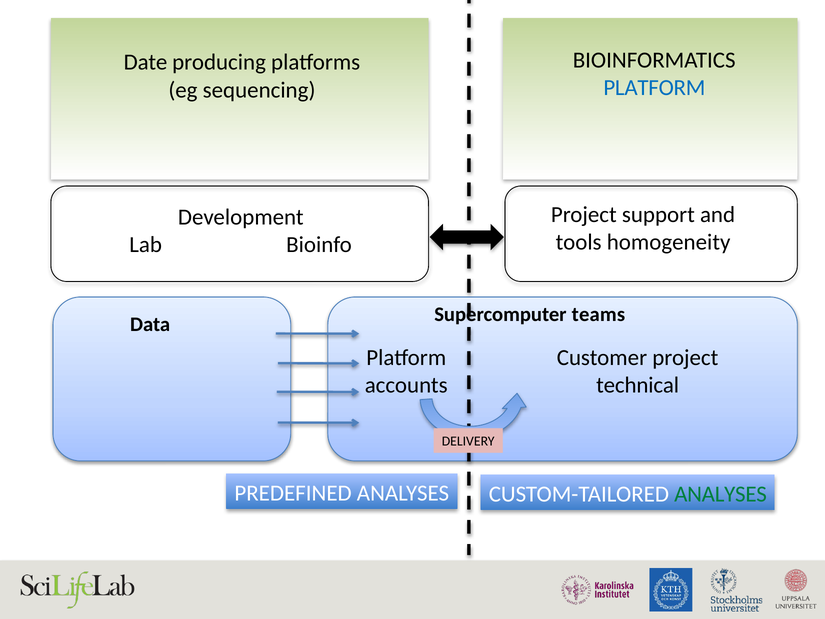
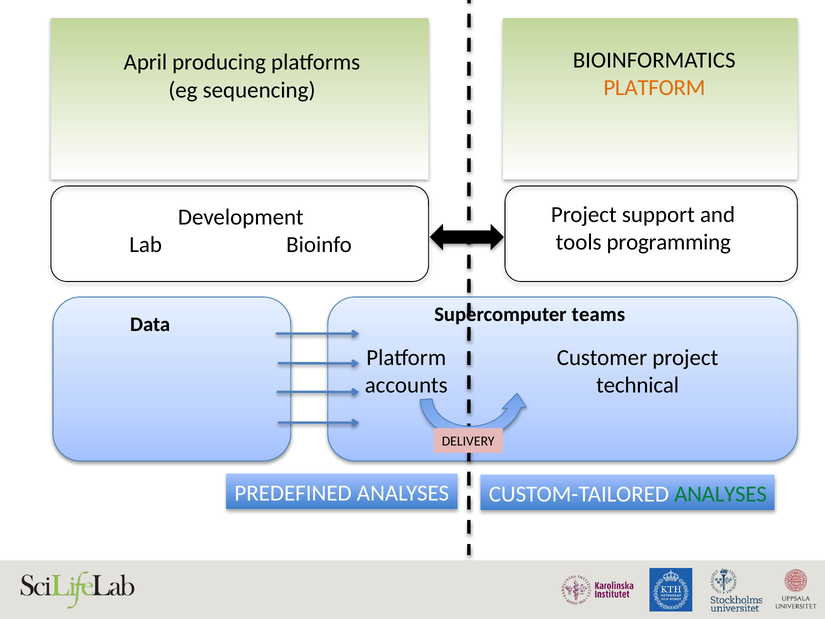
Date: Date -> April
PLATFORM at (654, 88) colour: blue -> orange
homogeneity: homogeneity -> programming
